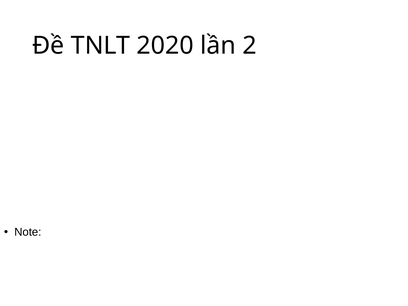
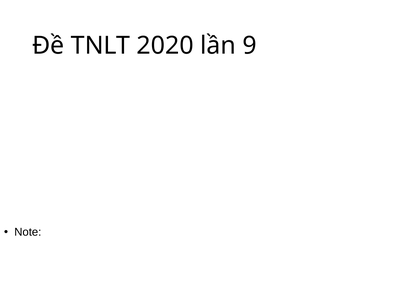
2: 2 -> 9
